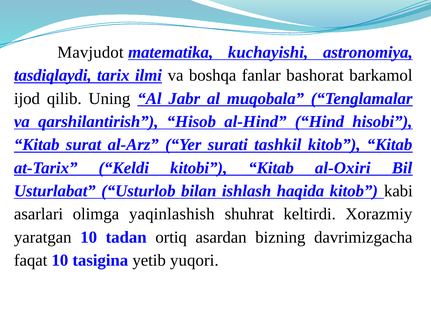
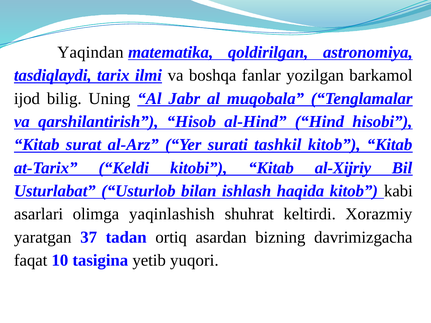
Mavjudot: Mavjudot -> Yaqindan
kuchayishi: kuchayishi -> qoldirilgan
bashorat: bashorat -> yozilgan
qilib: qilib -> bilig
al-Oxiri: al-Oxiri -> al-Xijriy
yaratgan 10: 10 -> 37
